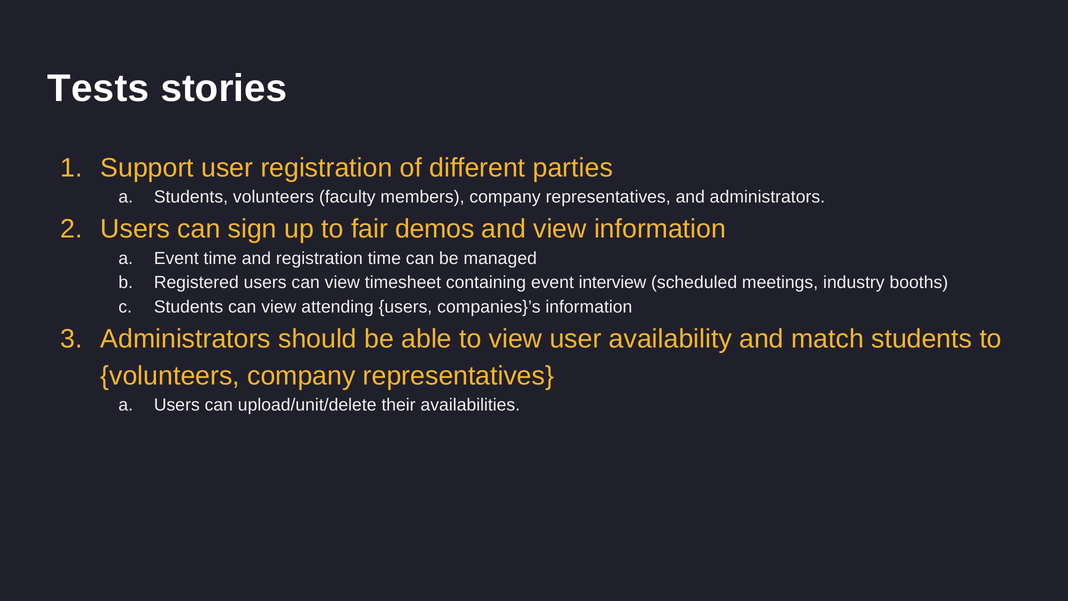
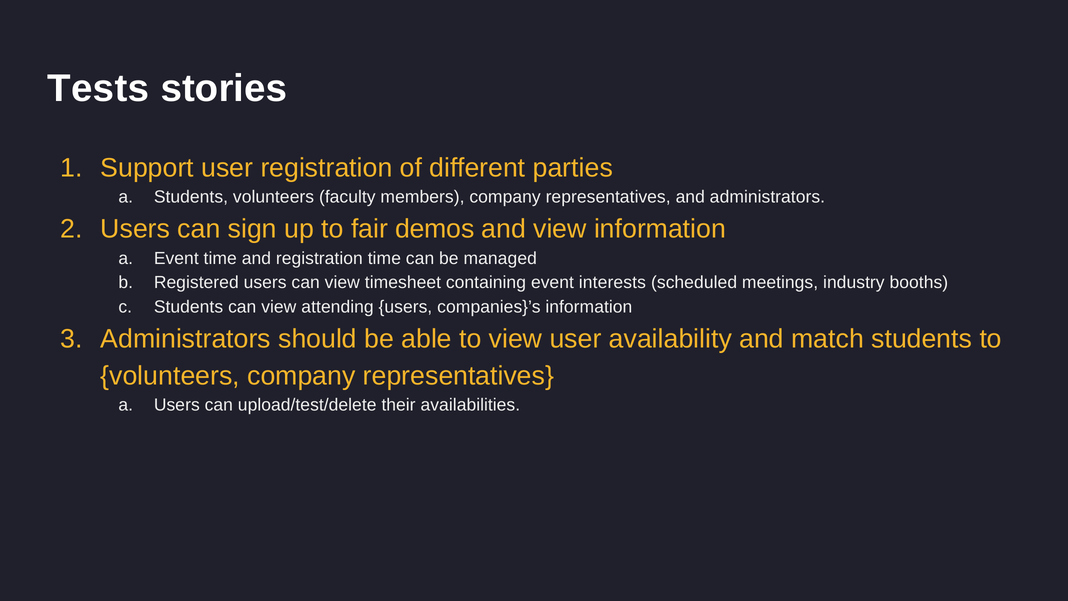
interview: interview -> interests
upload/unit/delete: upload/unit/delete -> upload/test/delete
